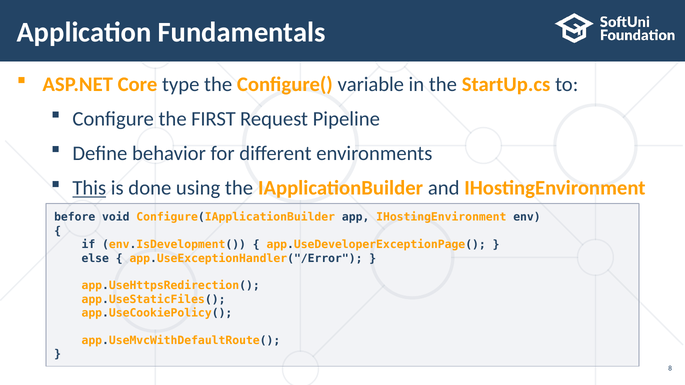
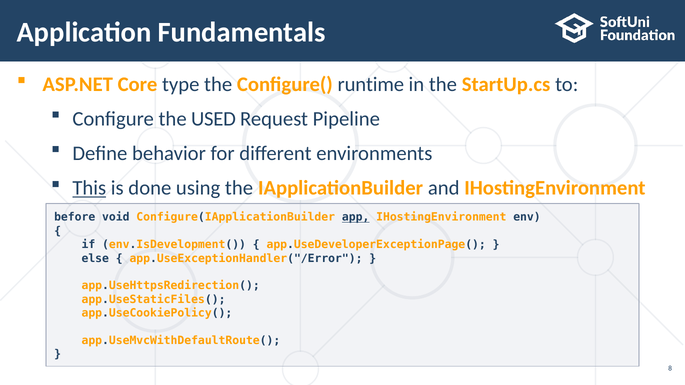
variable: variable -> runtime
FIRST: FIRST -> USED
app underline: none -> present
